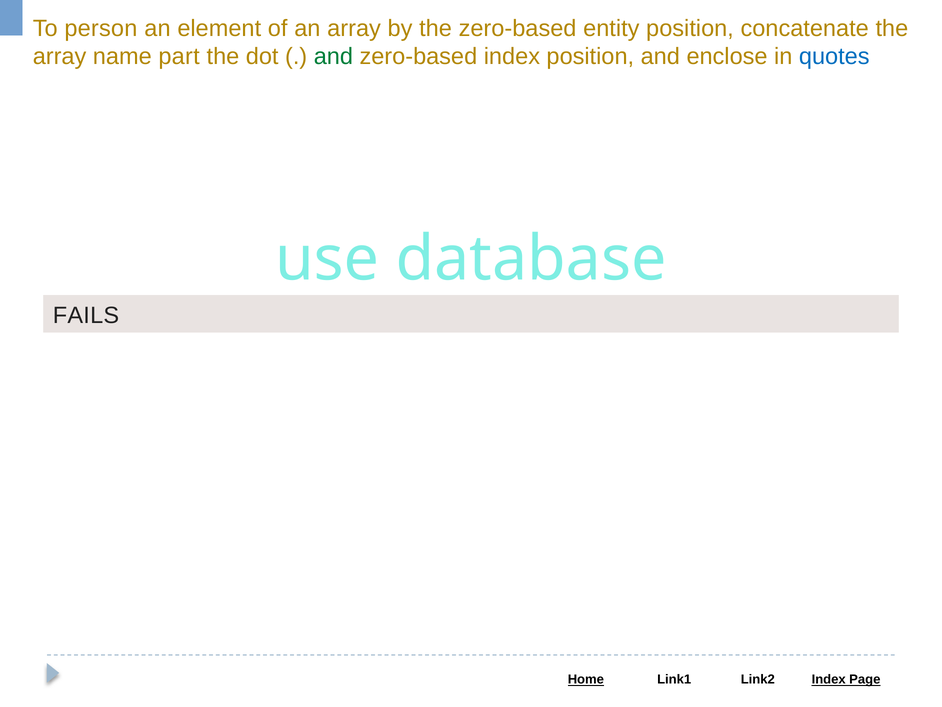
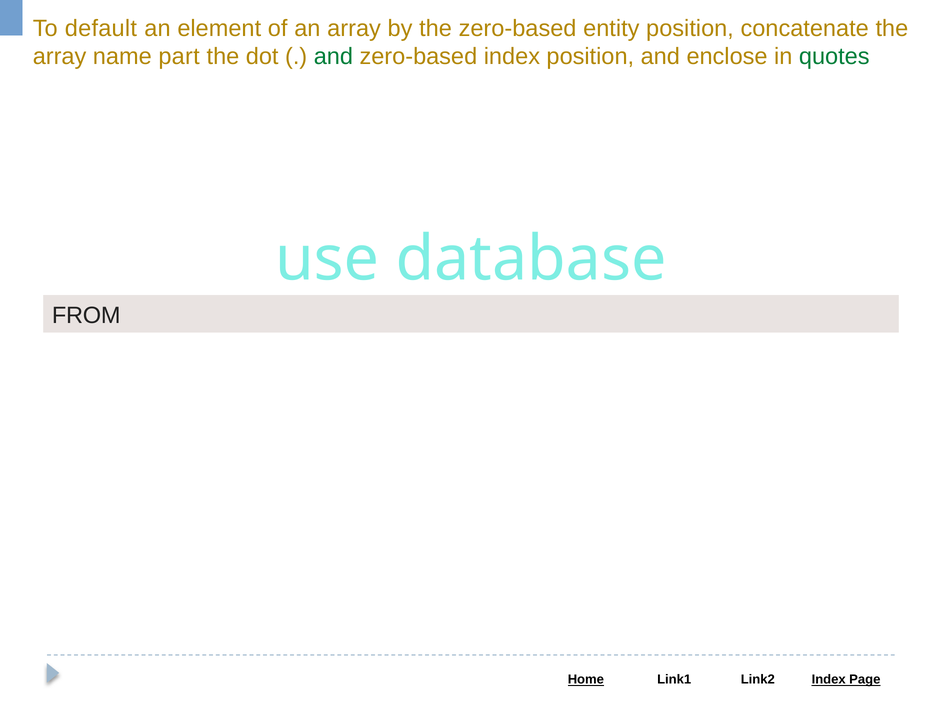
person: person -> default
quotes colour: blue -> green
FAILS: FAILS -> FROM
